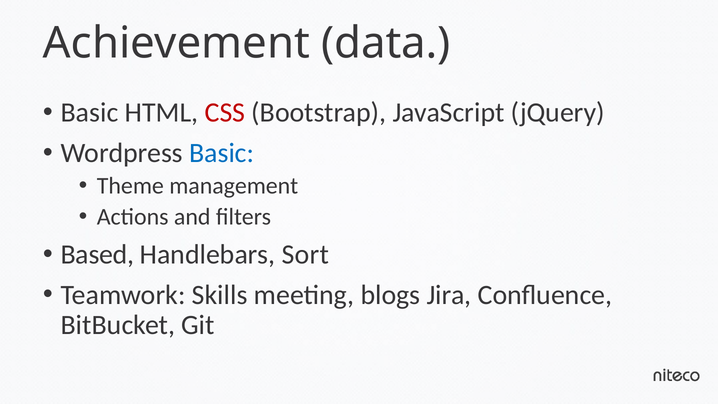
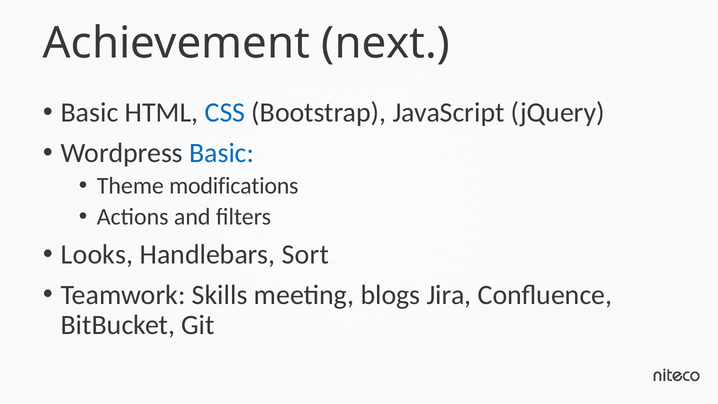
data: data -> next
CSS colour: red -> blue
management: management -> modifications
Based: Based -> Looks
